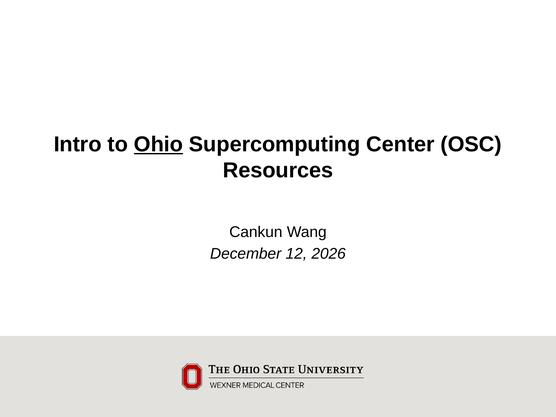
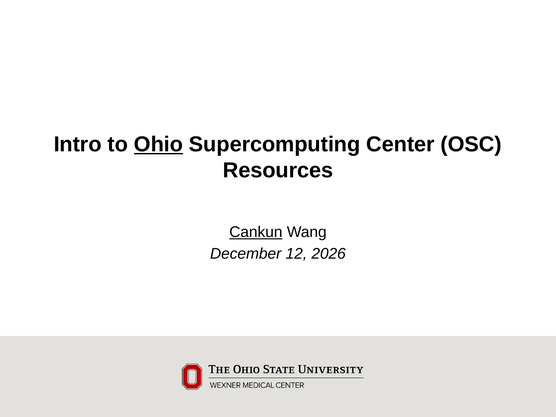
Cankun underline: none -> present
